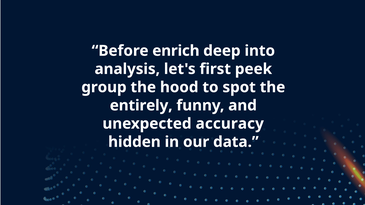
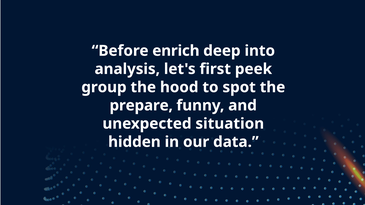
entirely: entirely -> prepare
accuracy: accuracy -> situation
